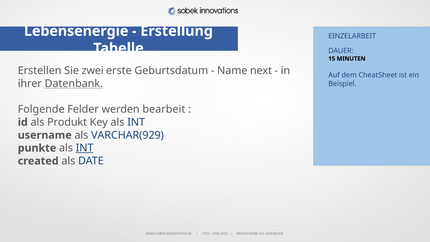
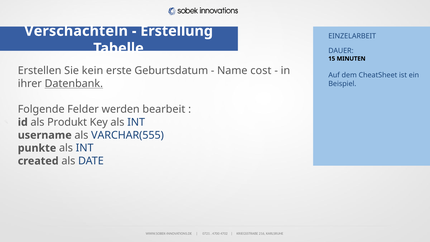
Lebensenergie: Lebensenergie -> Verschachteln
zwei: zwei -> kein
next: next -> cost
VARCHAR(929: VARCHAR(929 -> VARCHAR(555
INT at (85, 148) underline: present -> none
